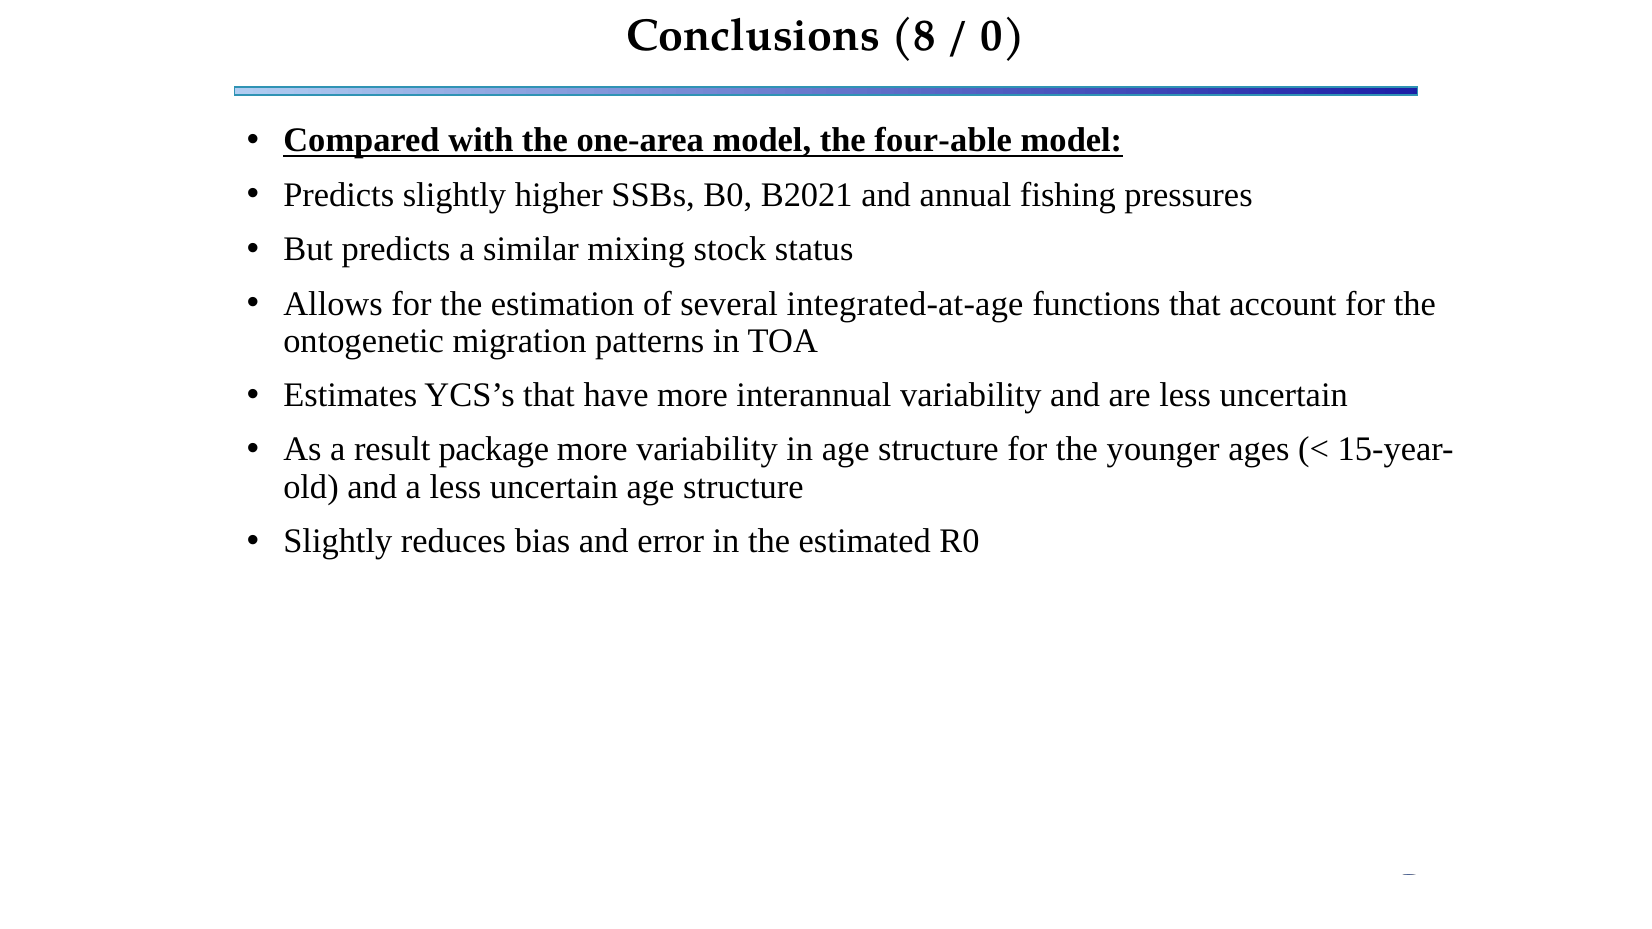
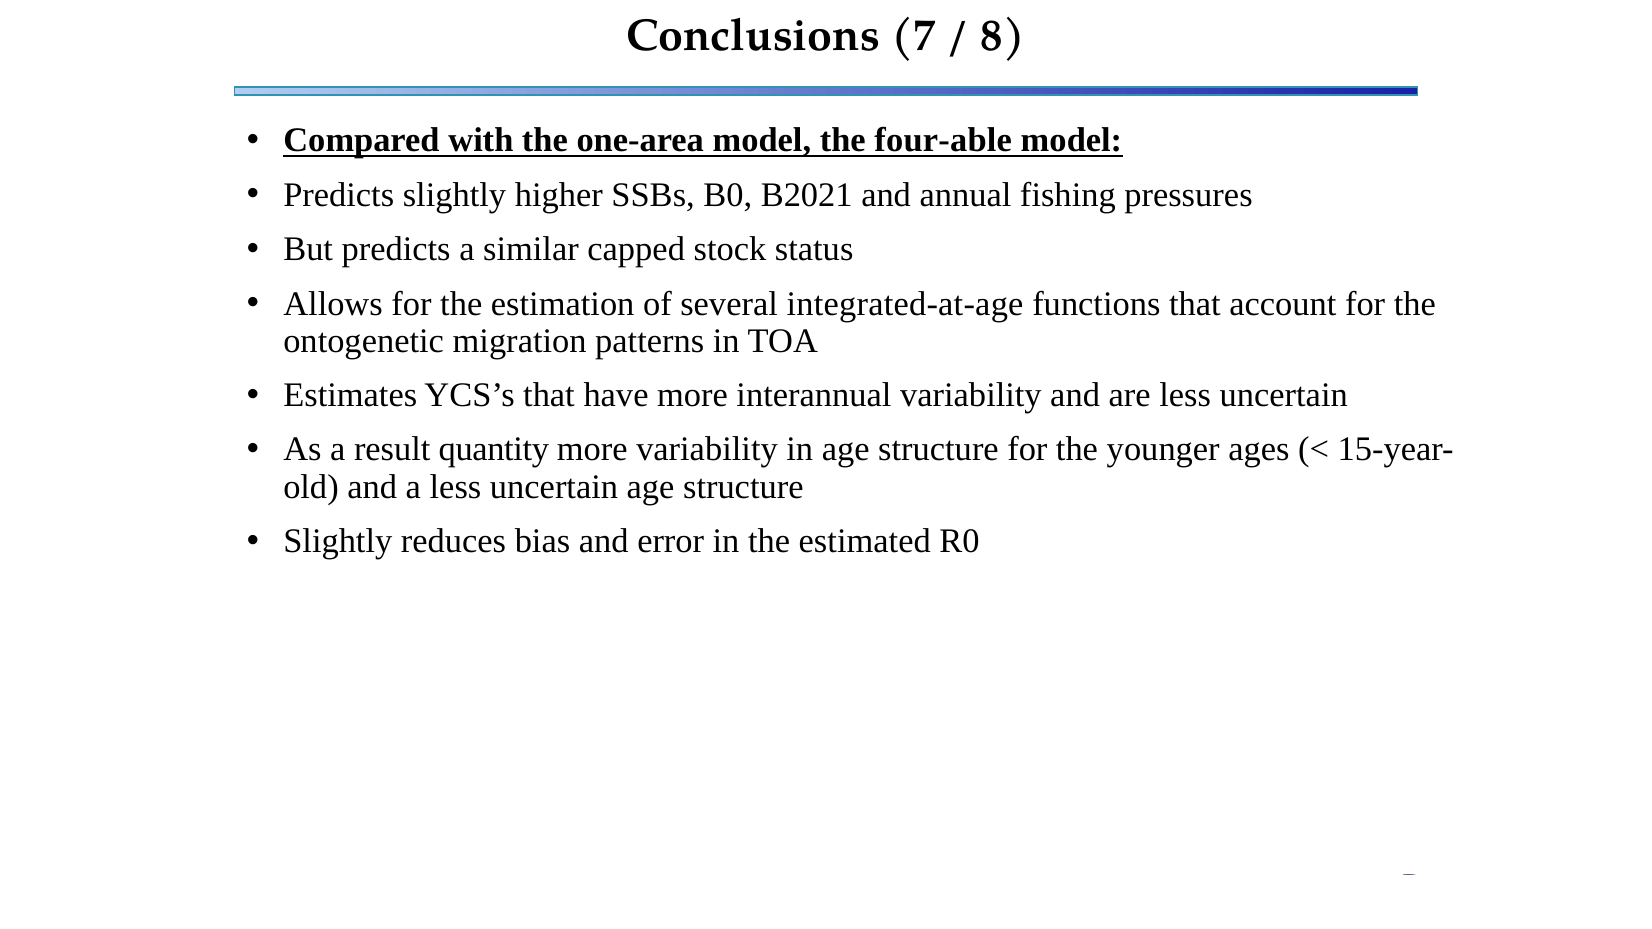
8: 8 -> 7
0: 0 -> 8
mixing: mixing -> capped
package: package -> quantity
